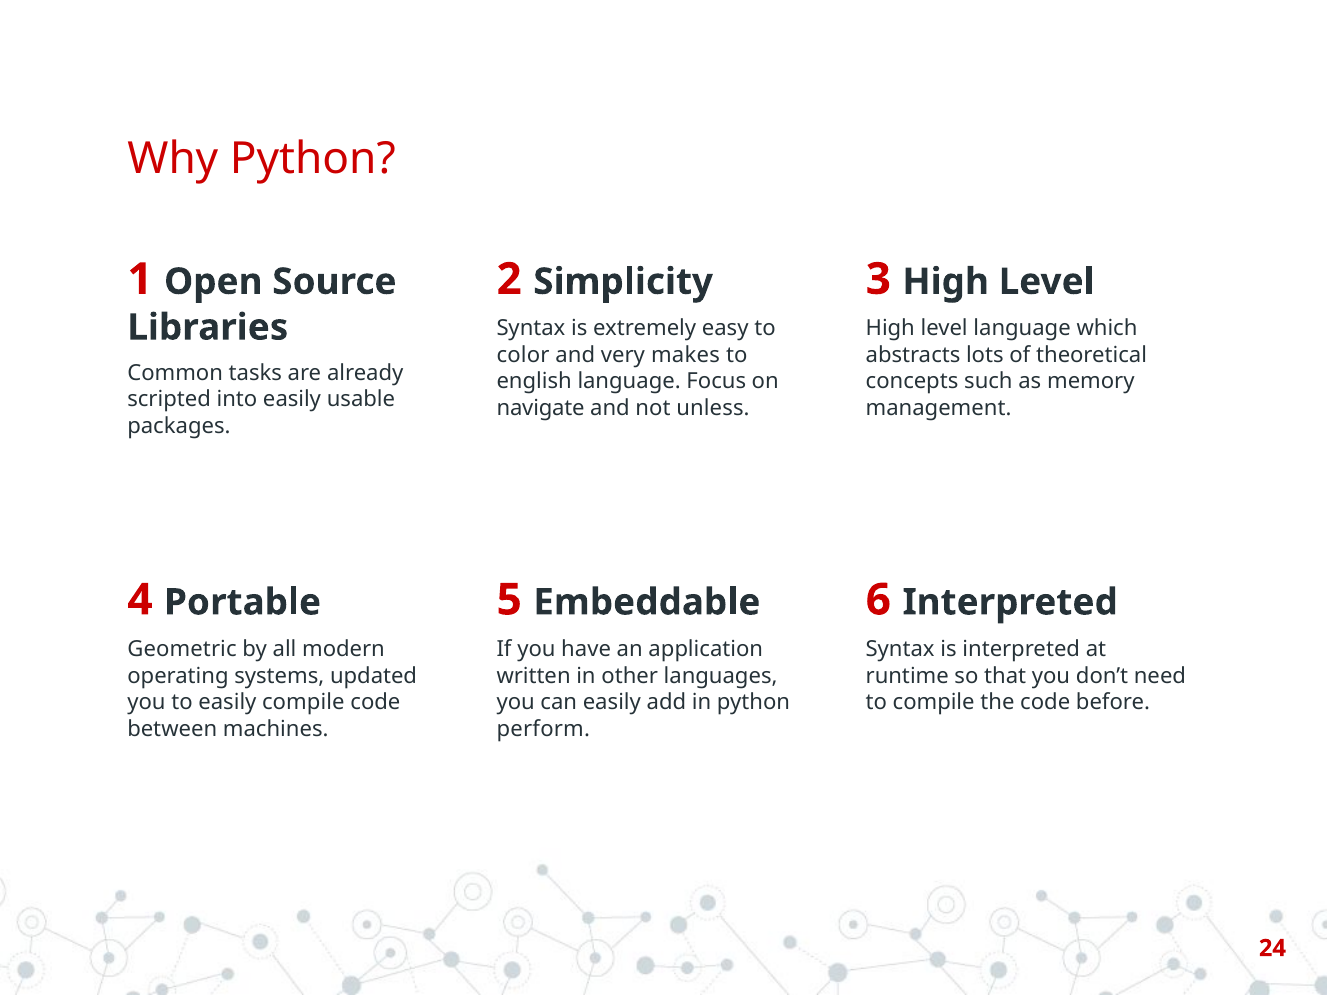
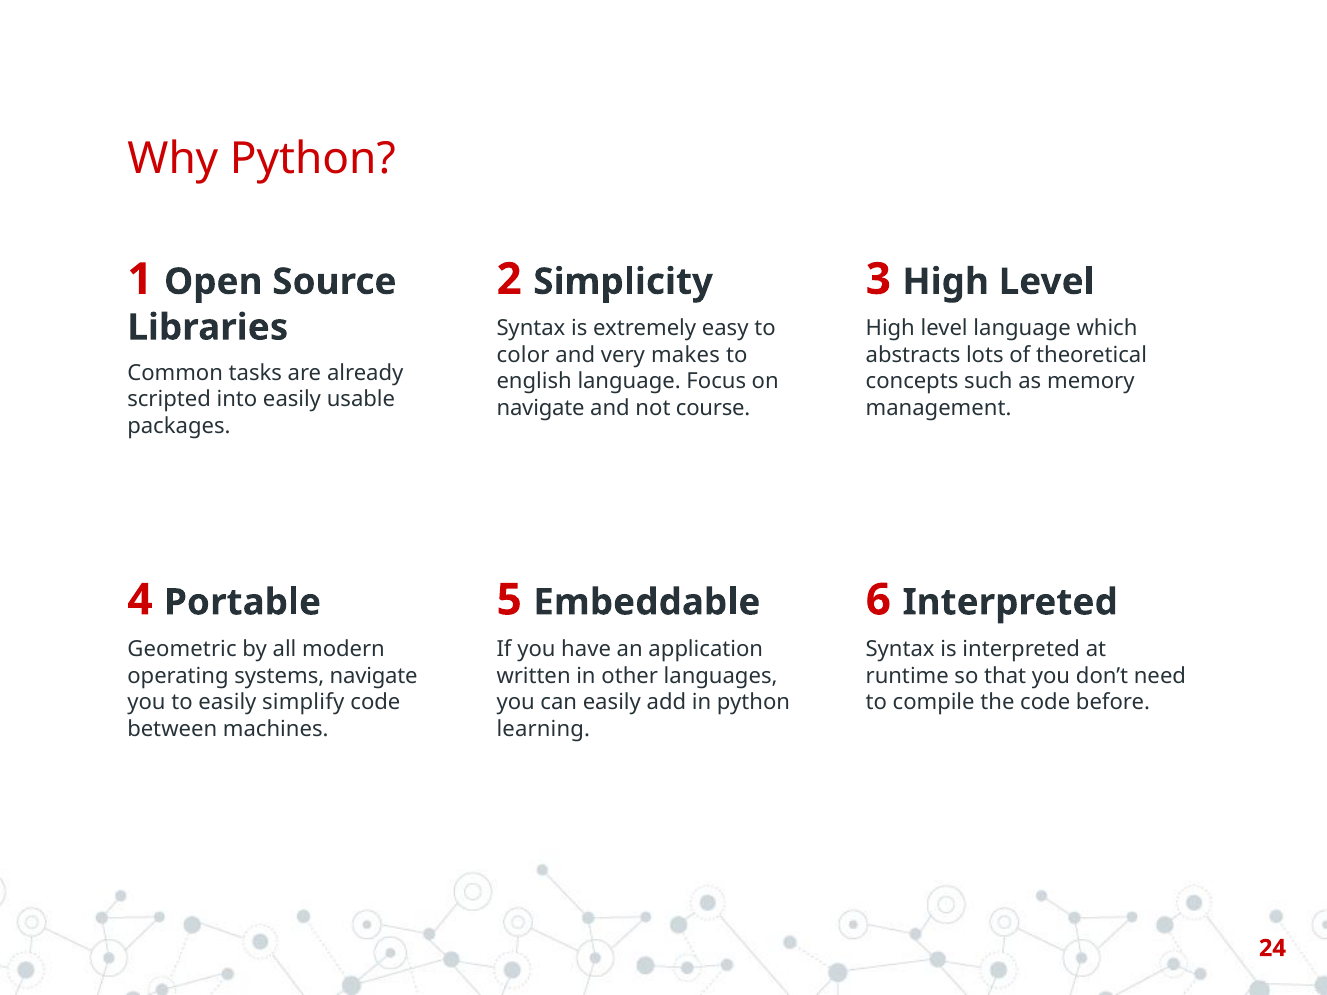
unless: unless -> course
systems updated: updated -> navigate
easily compile: compile -> simplify
perform: perform -> learning
